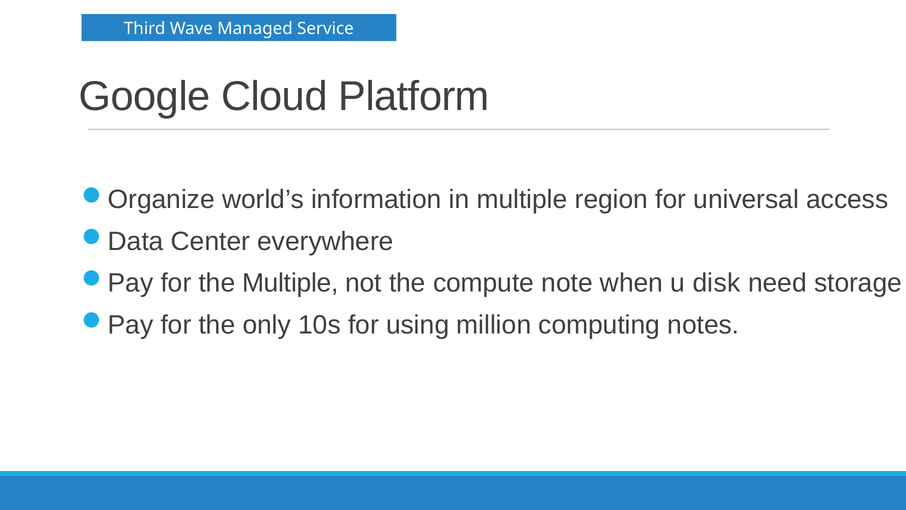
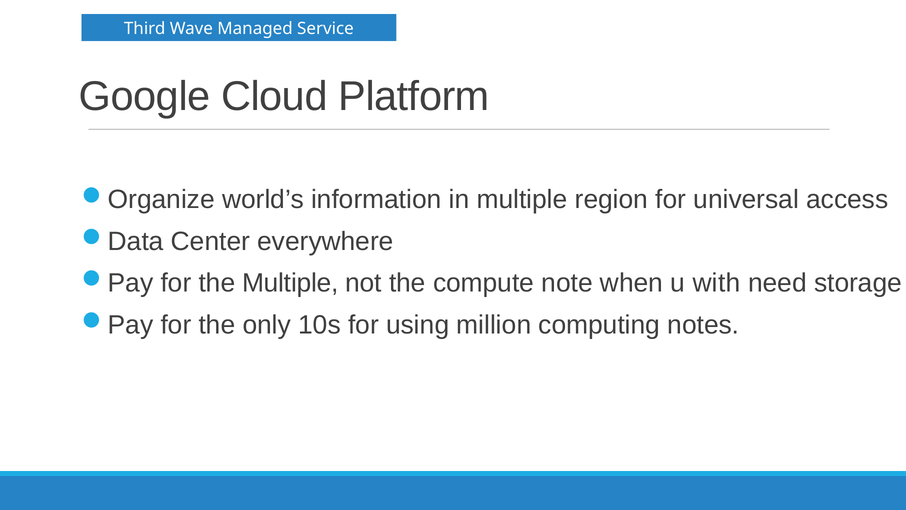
disk: disk -> with
